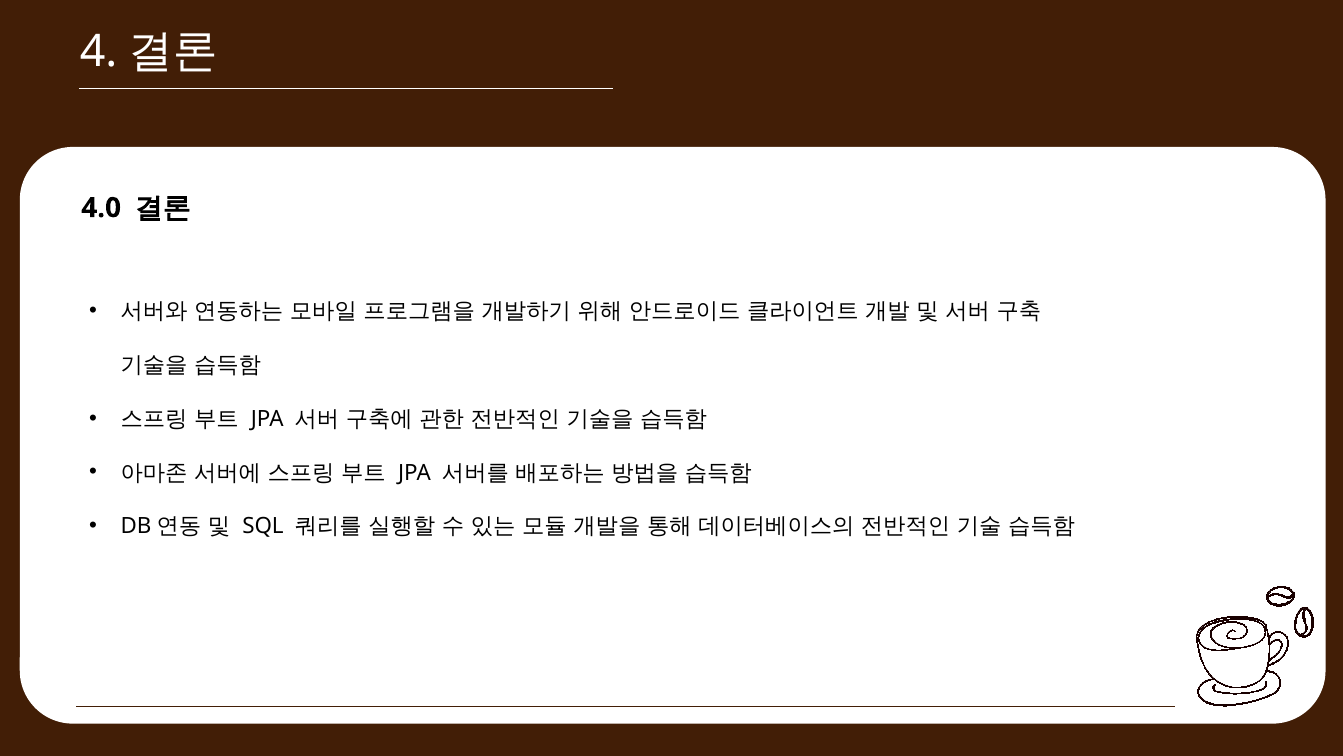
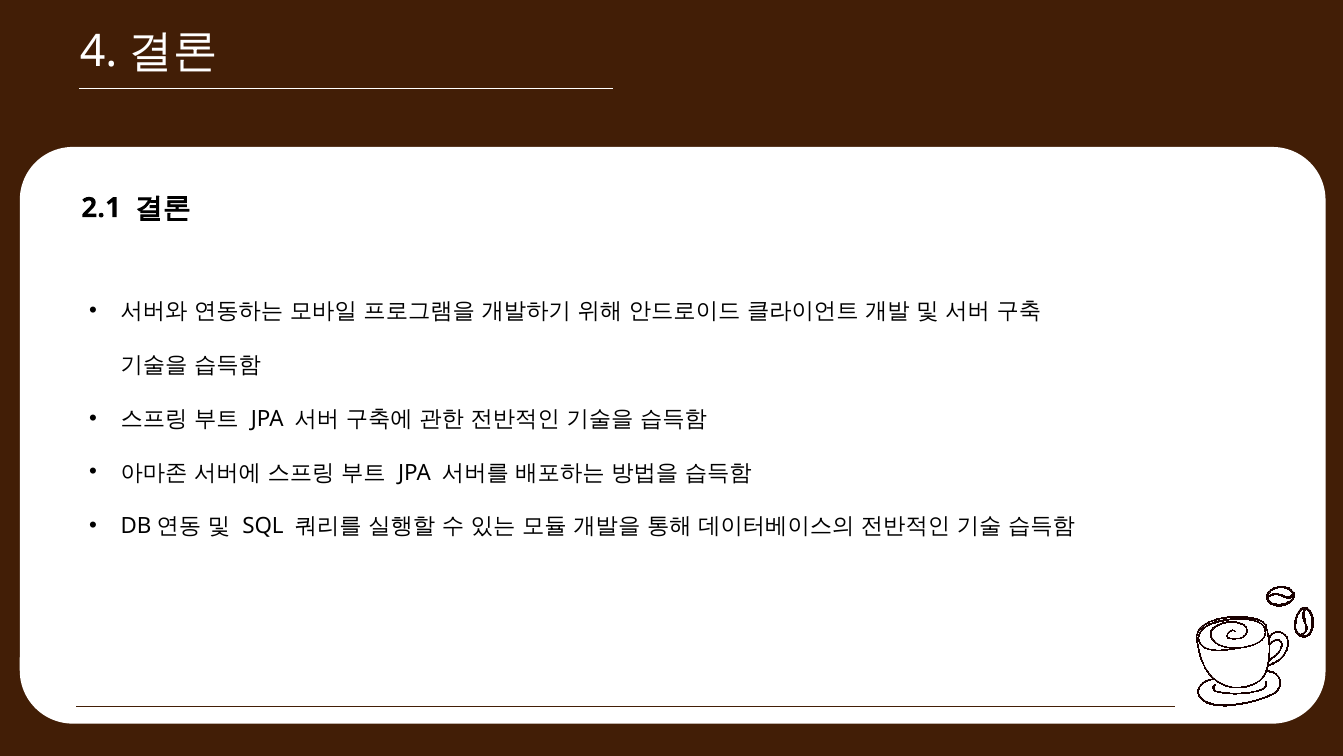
4.0: 4.0 -> 2.1
